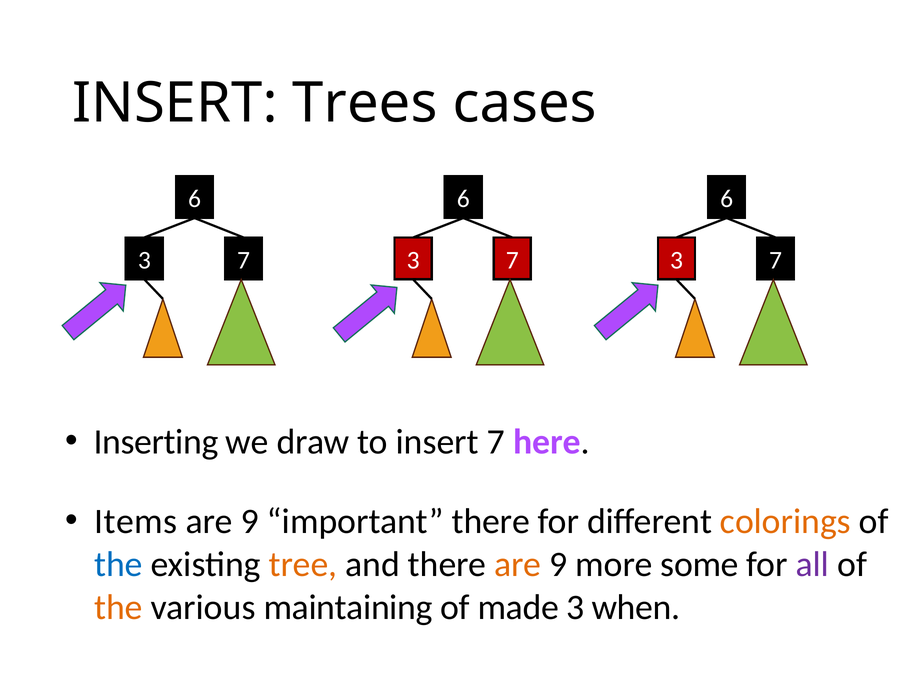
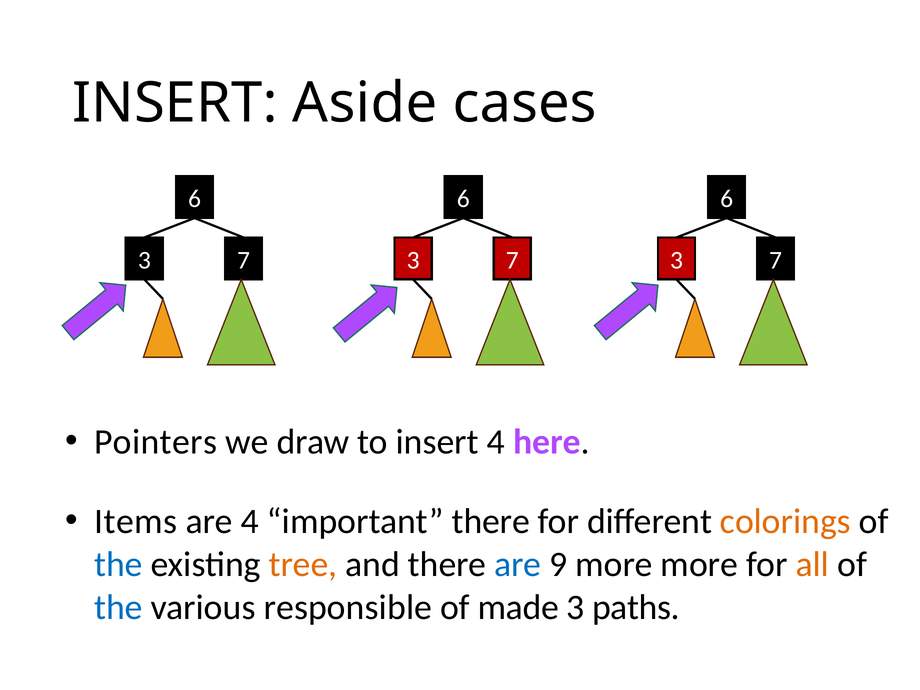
Trees: Trees -> Aside
Inserting: Inserting -> Pointers
insert 7: 7 -> 4
9 at (250, 522): 9 -> 4
are at (518, 565) colour: orange -> blue
more some: some -> more
all colour: purple -> orange
the at (118, 607) colour: orange -> blue
maintaining: maintaining -> responsible
when: when -> paths
